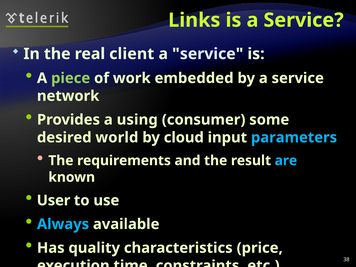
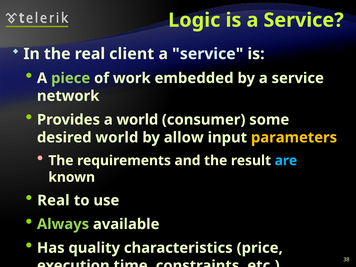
Links: Links -> Logic
a using: using -> world
cloud: cloud -> allow
parameters colour: light blue -> yellow
User at (54, 200): User -> Real
Always colour: light blue -> light green
